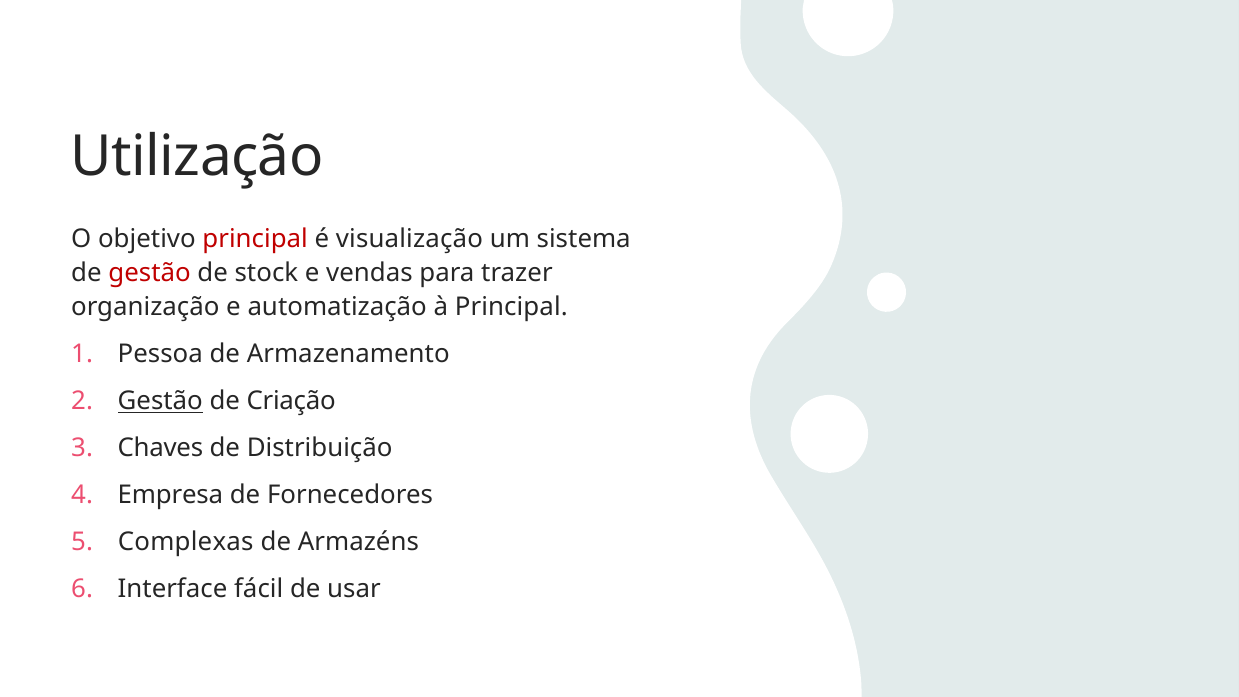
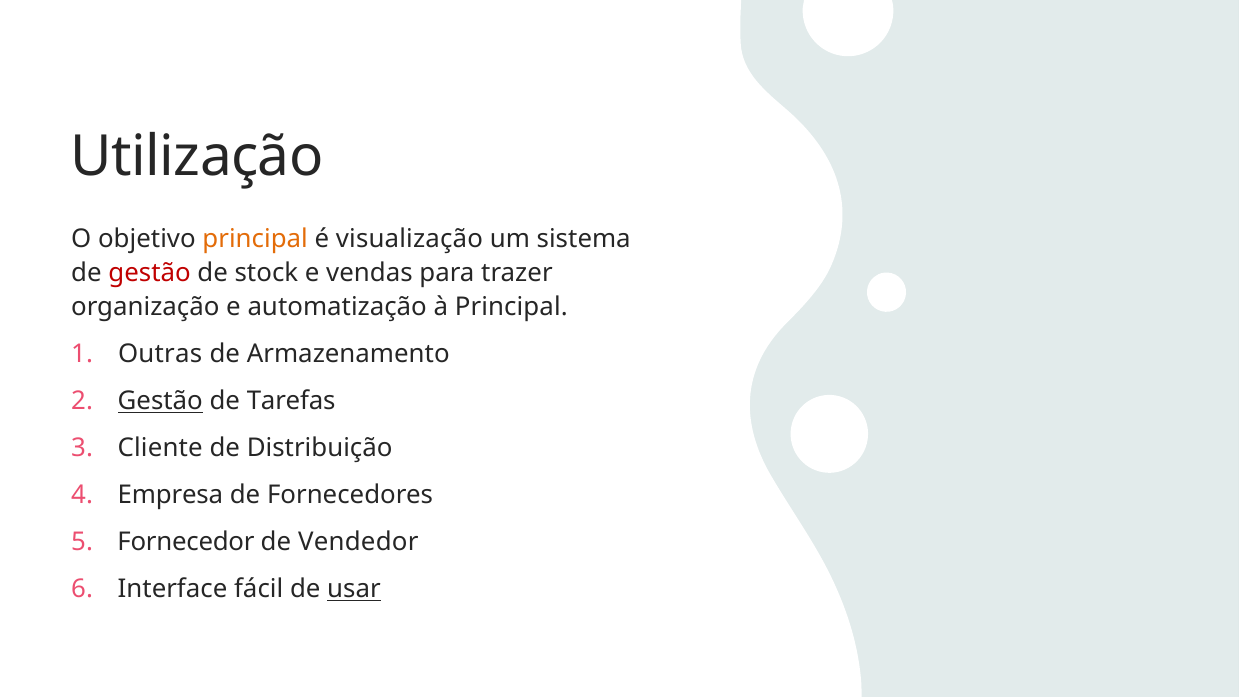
principal at (255, 239) colour: red -> orange
Pessoa: Pessoa -> Outras
Criação: Criação -> Tarefas
Chaves: Chaves -> Cliente
Complexas: Complexas -> Fornecedor
Armazéns: Armazéns -> Vendedor
usar underline: none -> present
